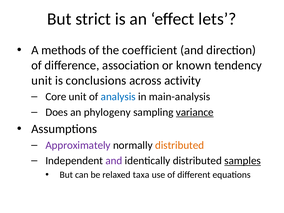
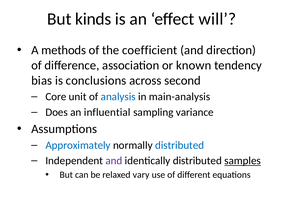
strict: strict -> kinds
lets: lets -> will
unit at (42, 80): unit -> bias
activity: activity -> second
phylogeny: phylogeny -> influential
variance underline: present -> none
Approximately colour: purple -> blue
distributed at (180, 145) colour: orange -> blue
taxa: taxa -> vary
